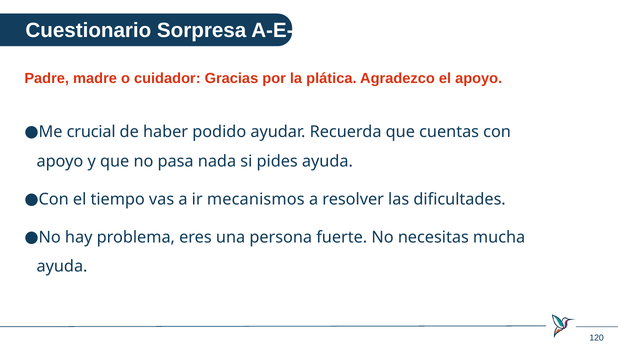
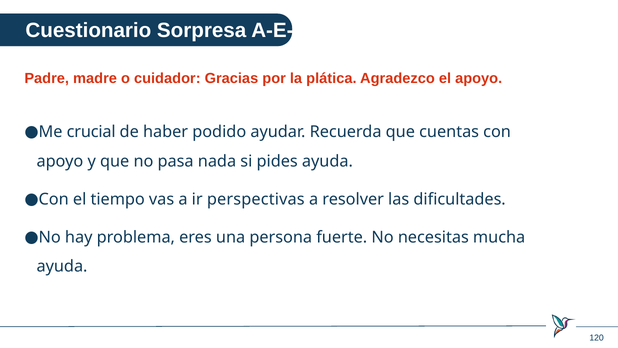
mecanismos: mecanismos -> perspectivas
